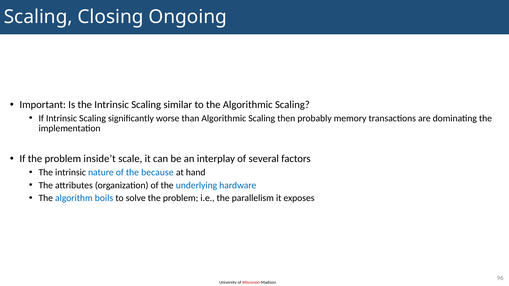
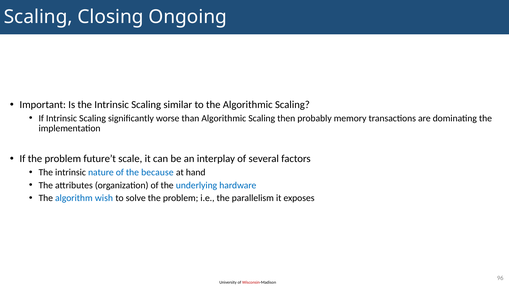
inside’t: inside’t -> future’t
boils: boils -> wish
